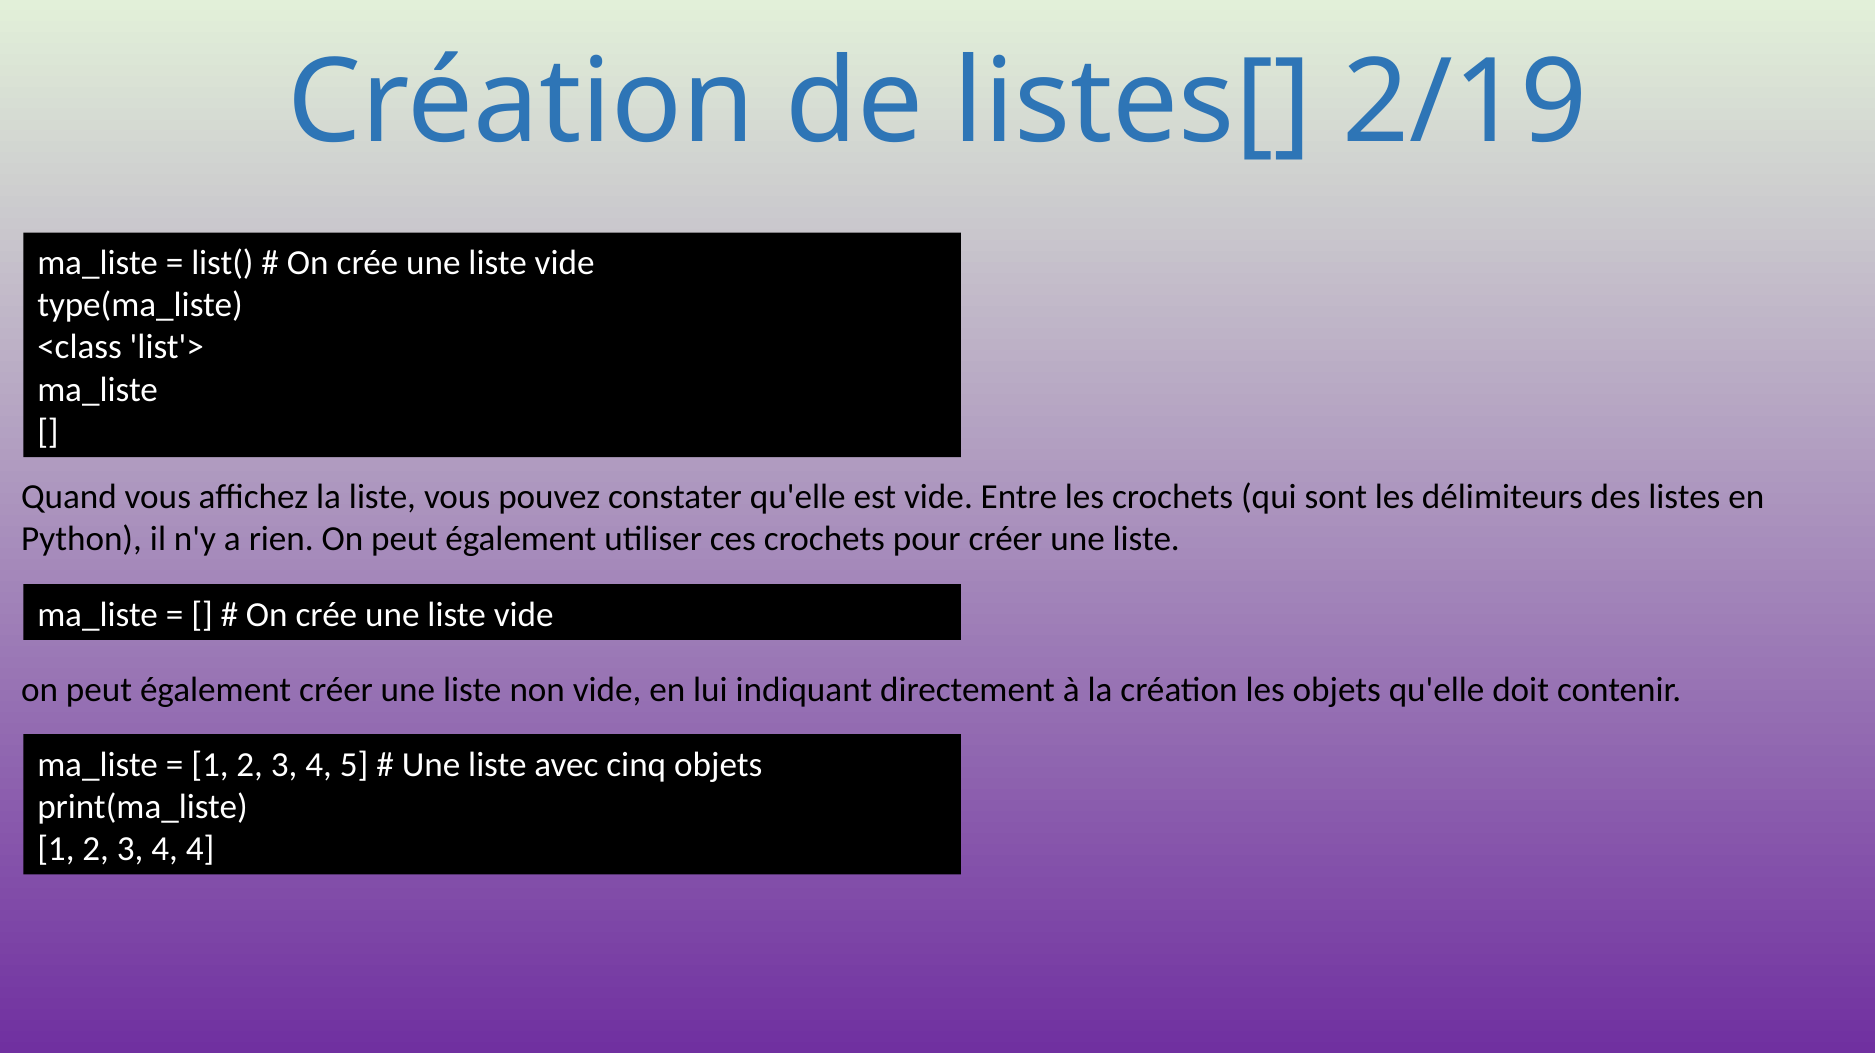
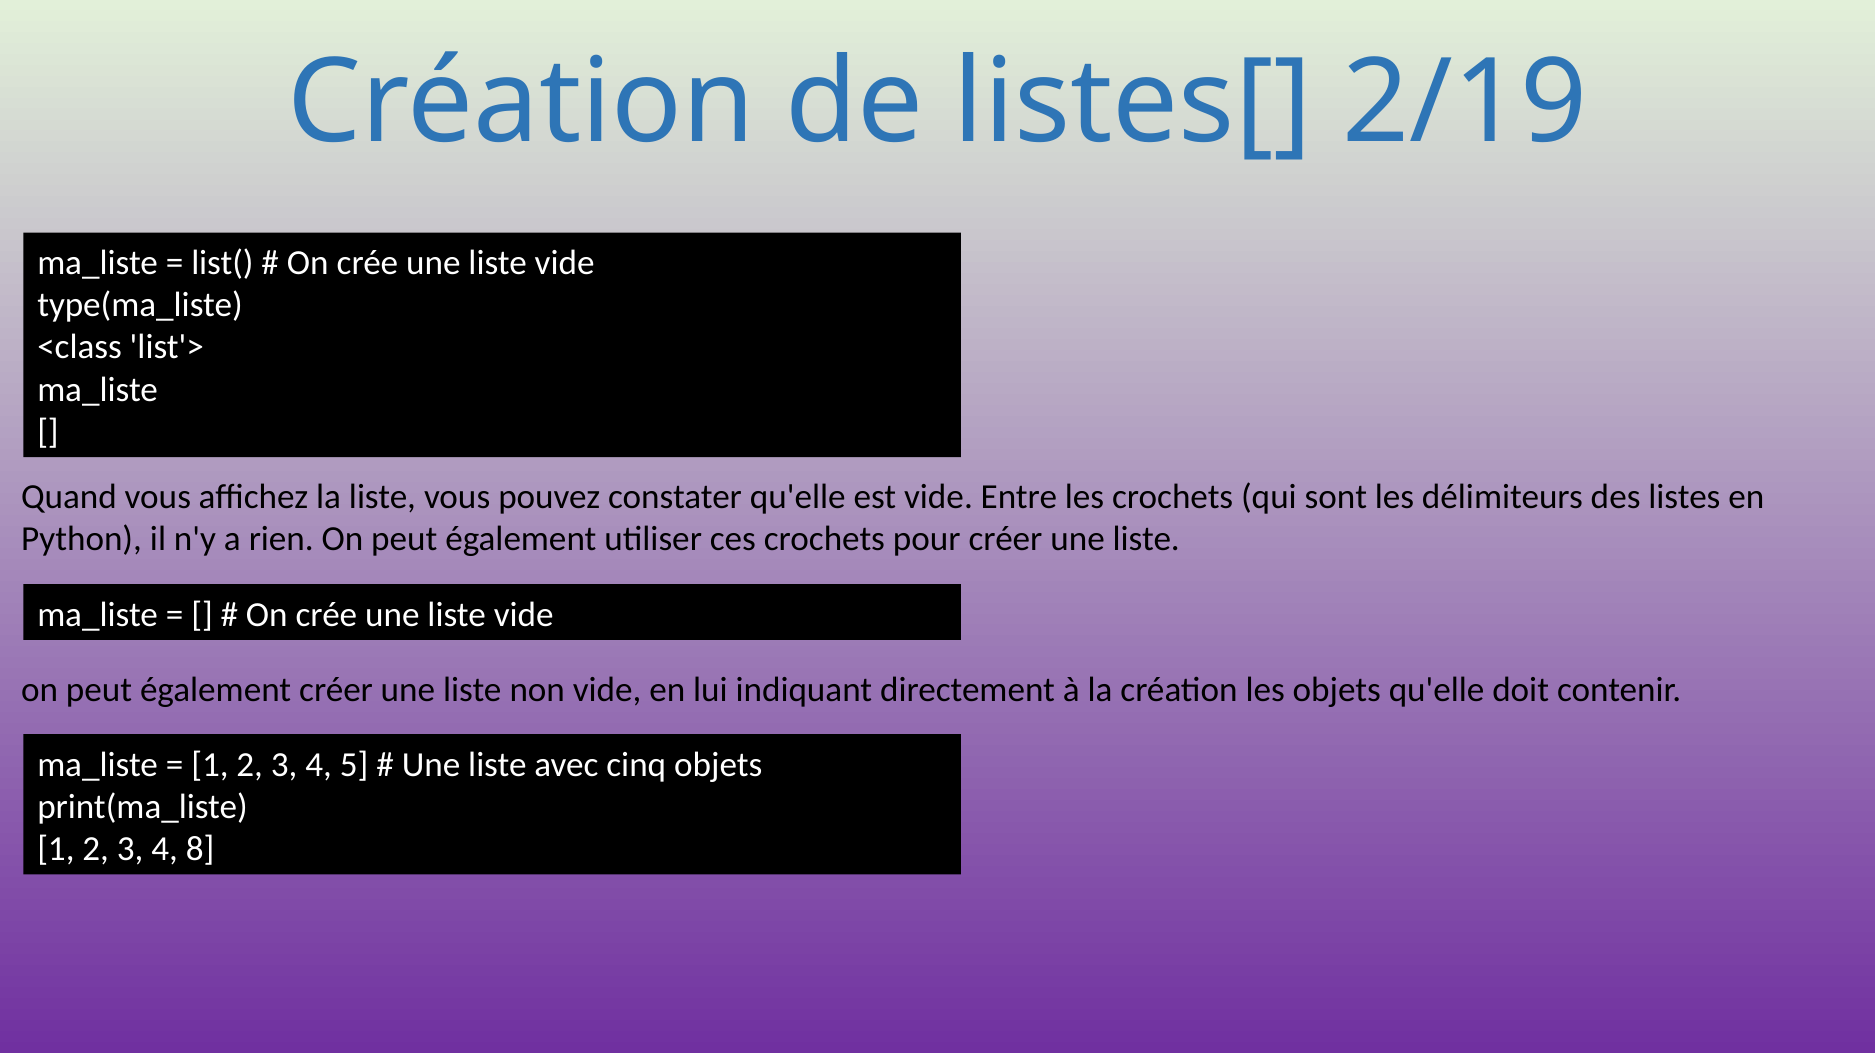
4 4: 4 -> 8
